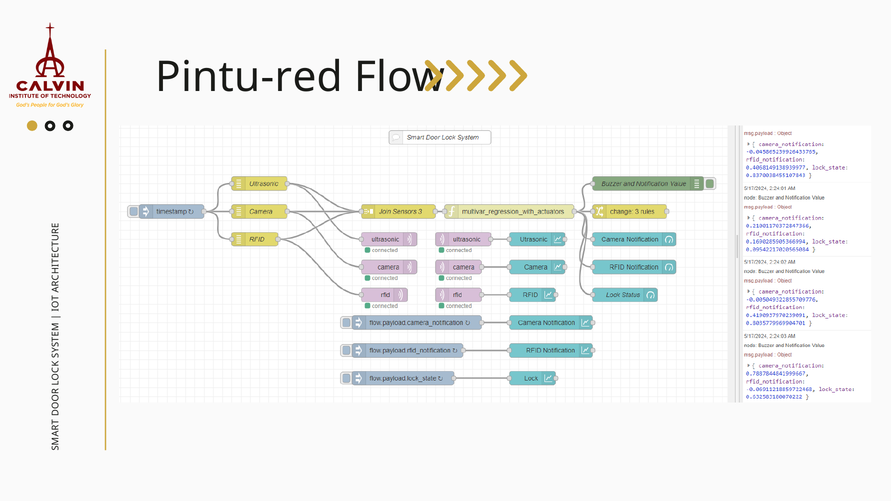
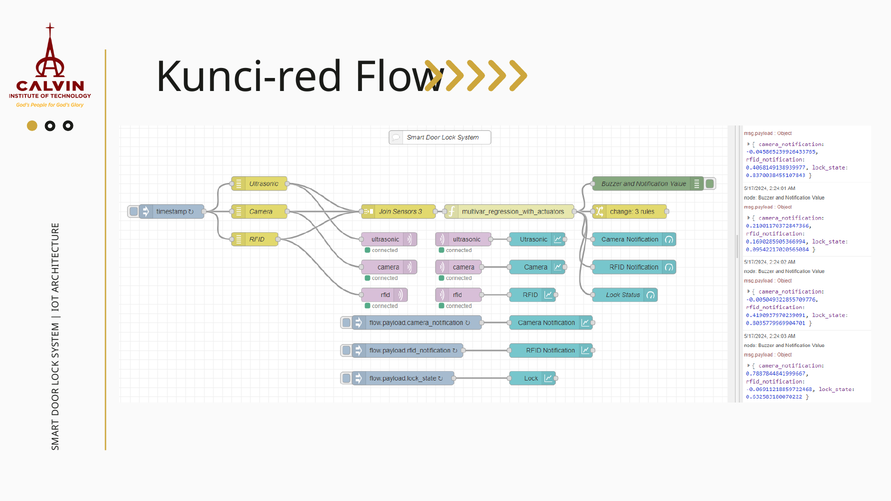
Pintu-red: Pintu-red -> Kunci-red
